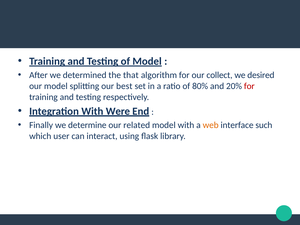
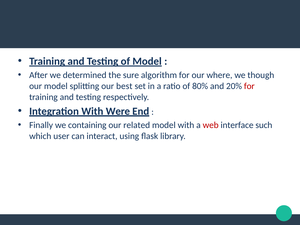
that: that -> sure
collect: collect -> where
desired: desired -> though
determine: determine -> containing
web colour: orange -> red
